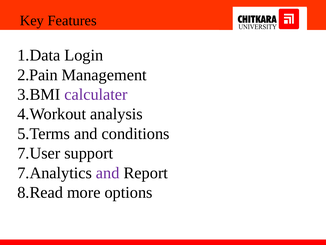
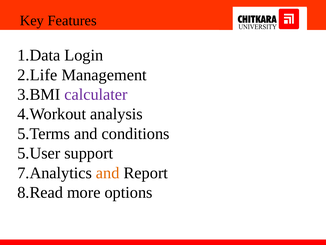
2.Pain: 2.Pain -> 2.Life
7.User: 7.User -> 5.User
and at (108, 173) colour: purple -> orange
